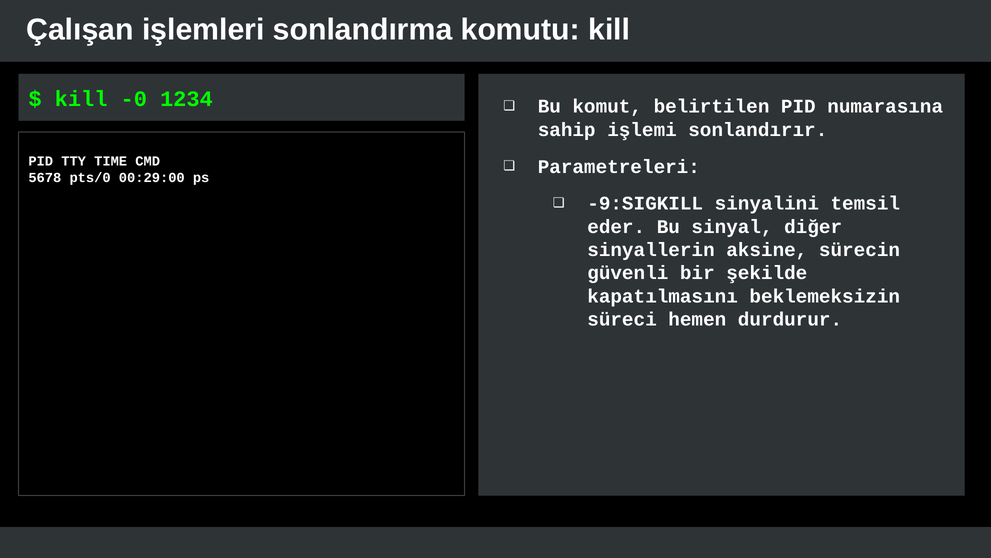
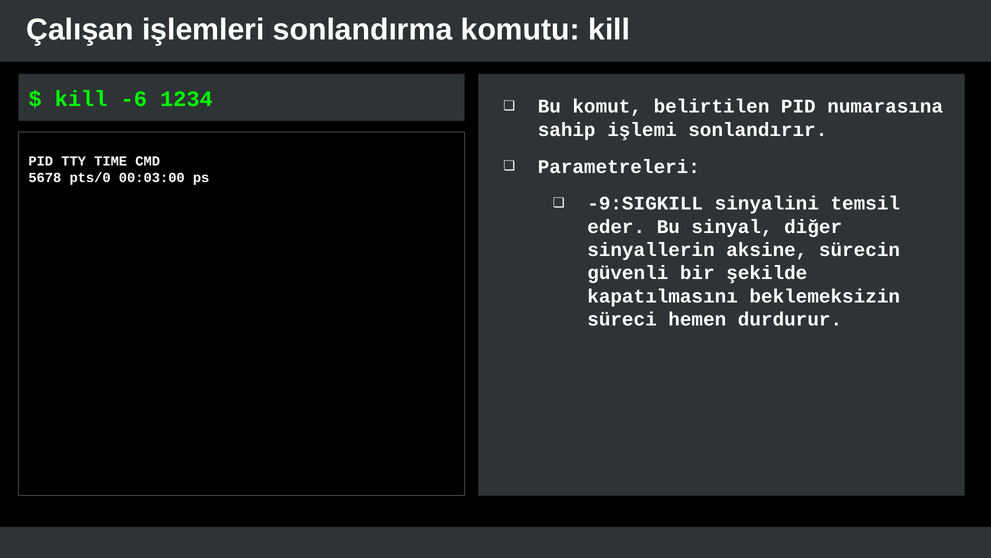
-0: -0 -> -6
00:29:00: 00:29:00 -> 00:03:00
